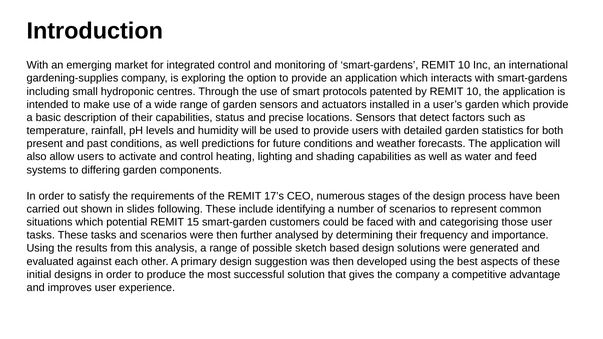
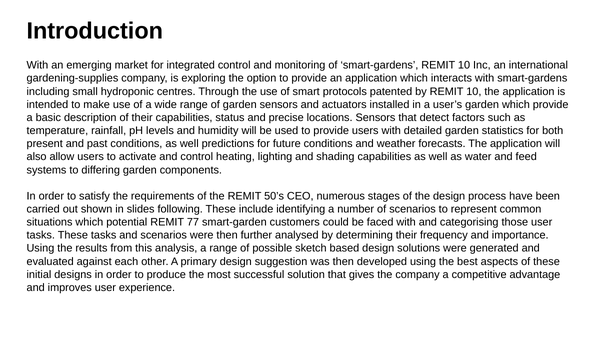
17’s: 17’s -> 50’s
15: 15 -> 77
